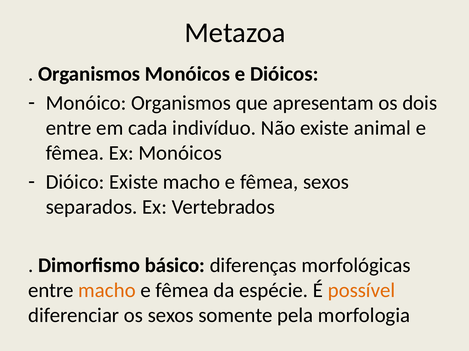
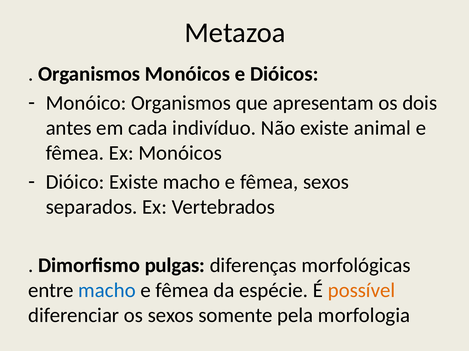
entre at (69, 128): entre -> antes
básico: básico -> pulgas
macho at (107, 291) colour: orange -> blue
